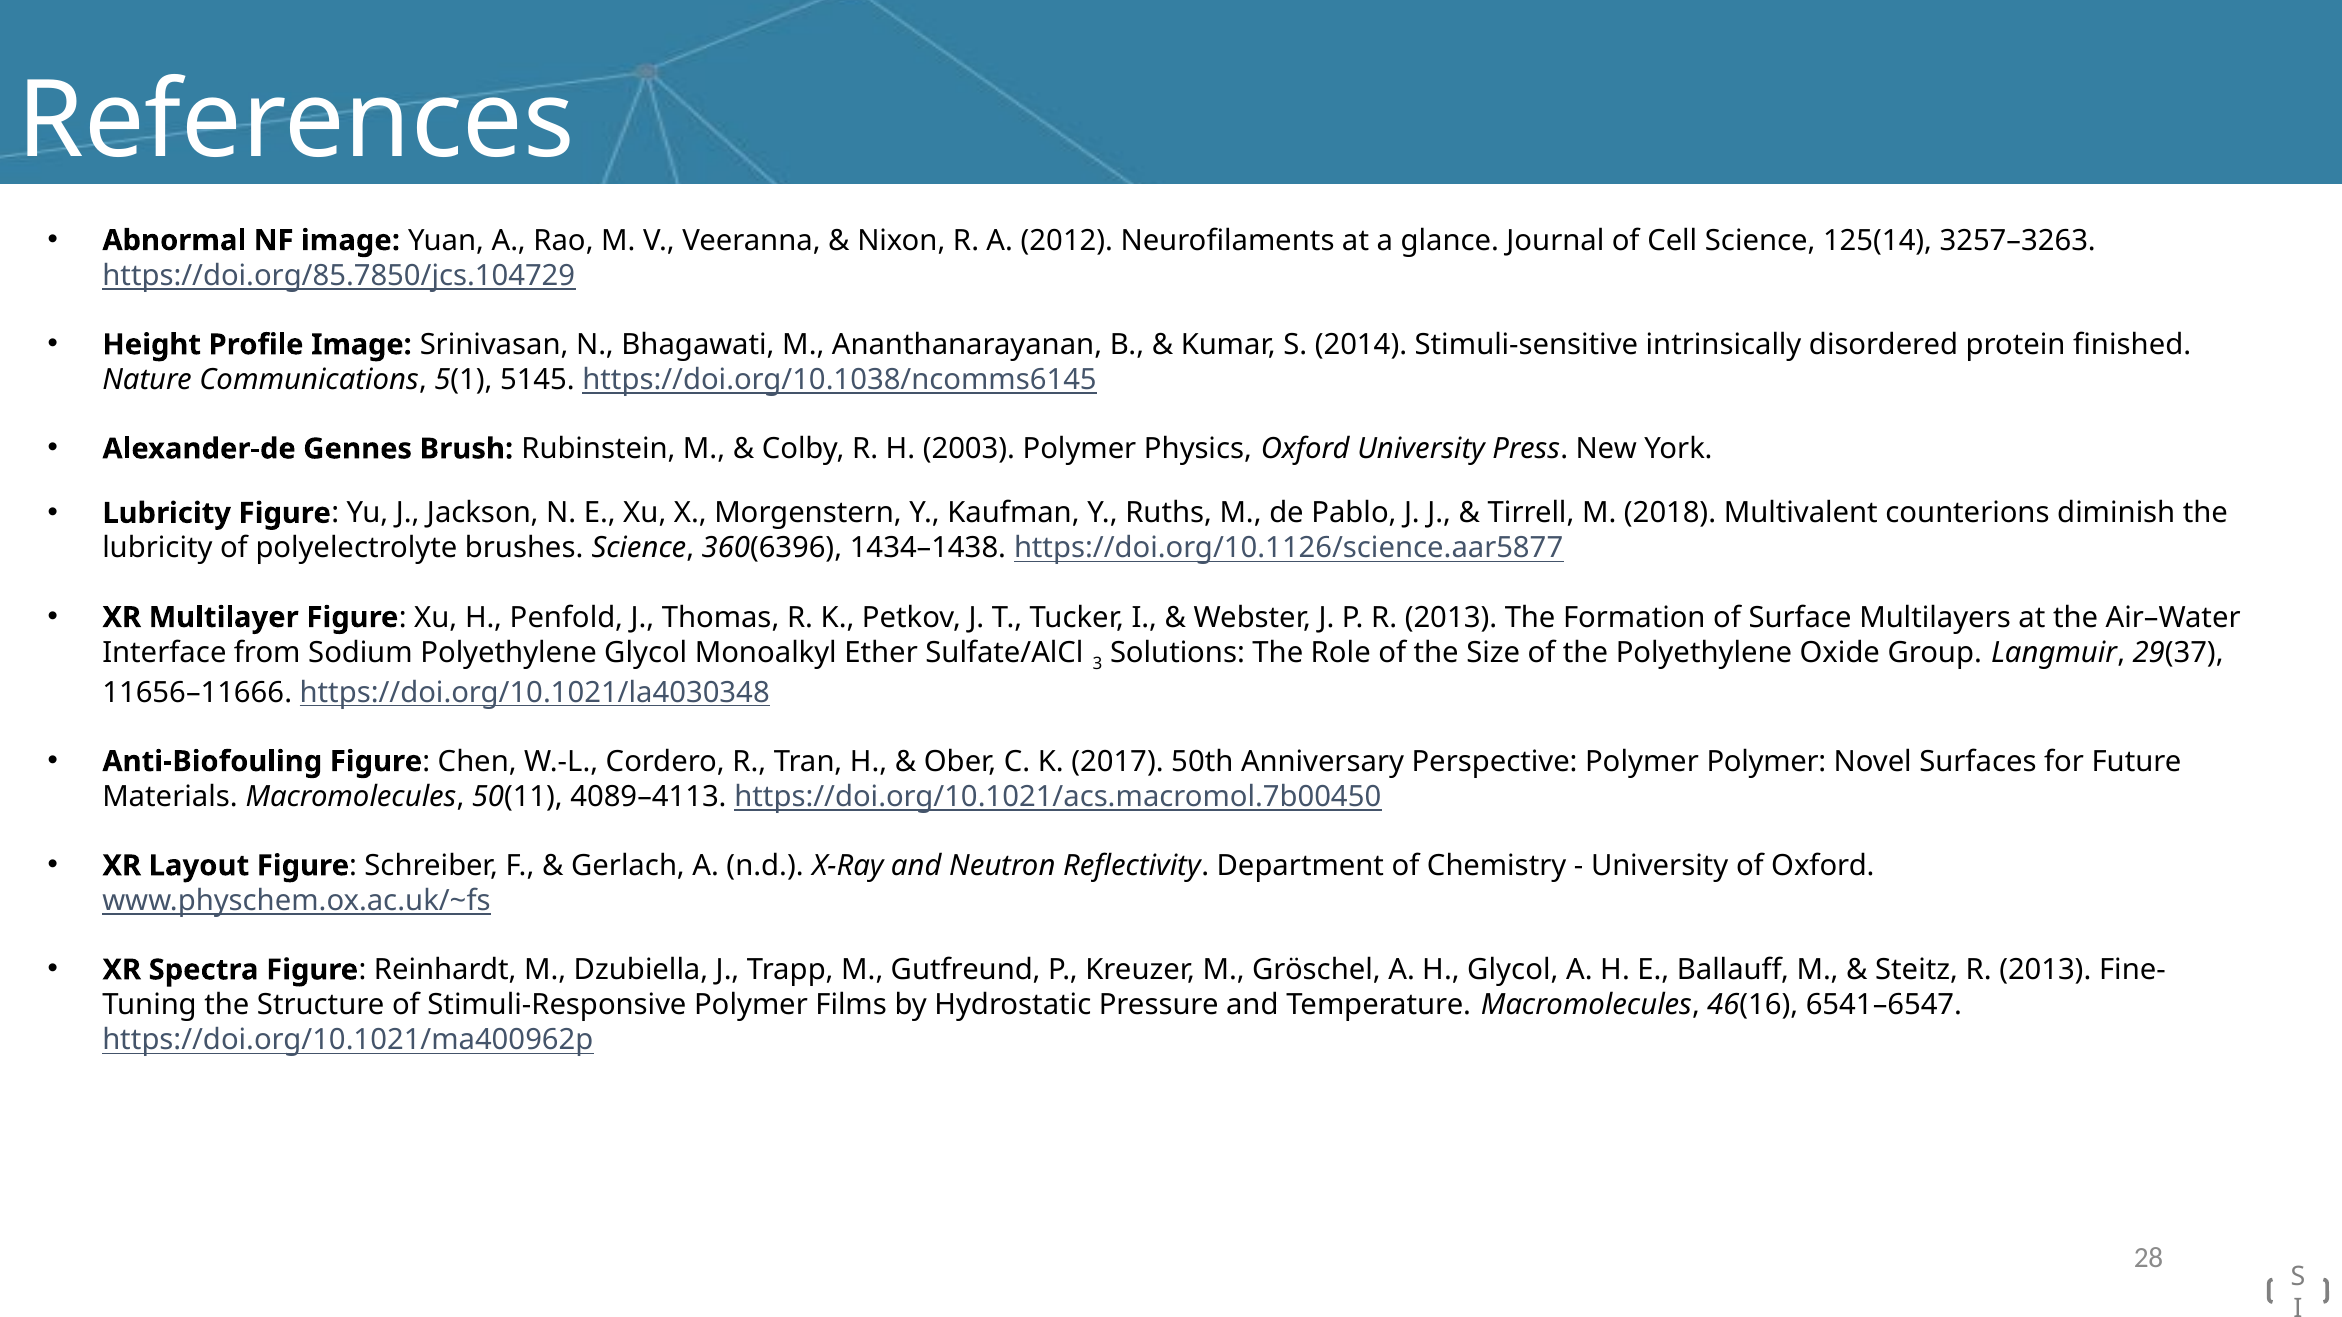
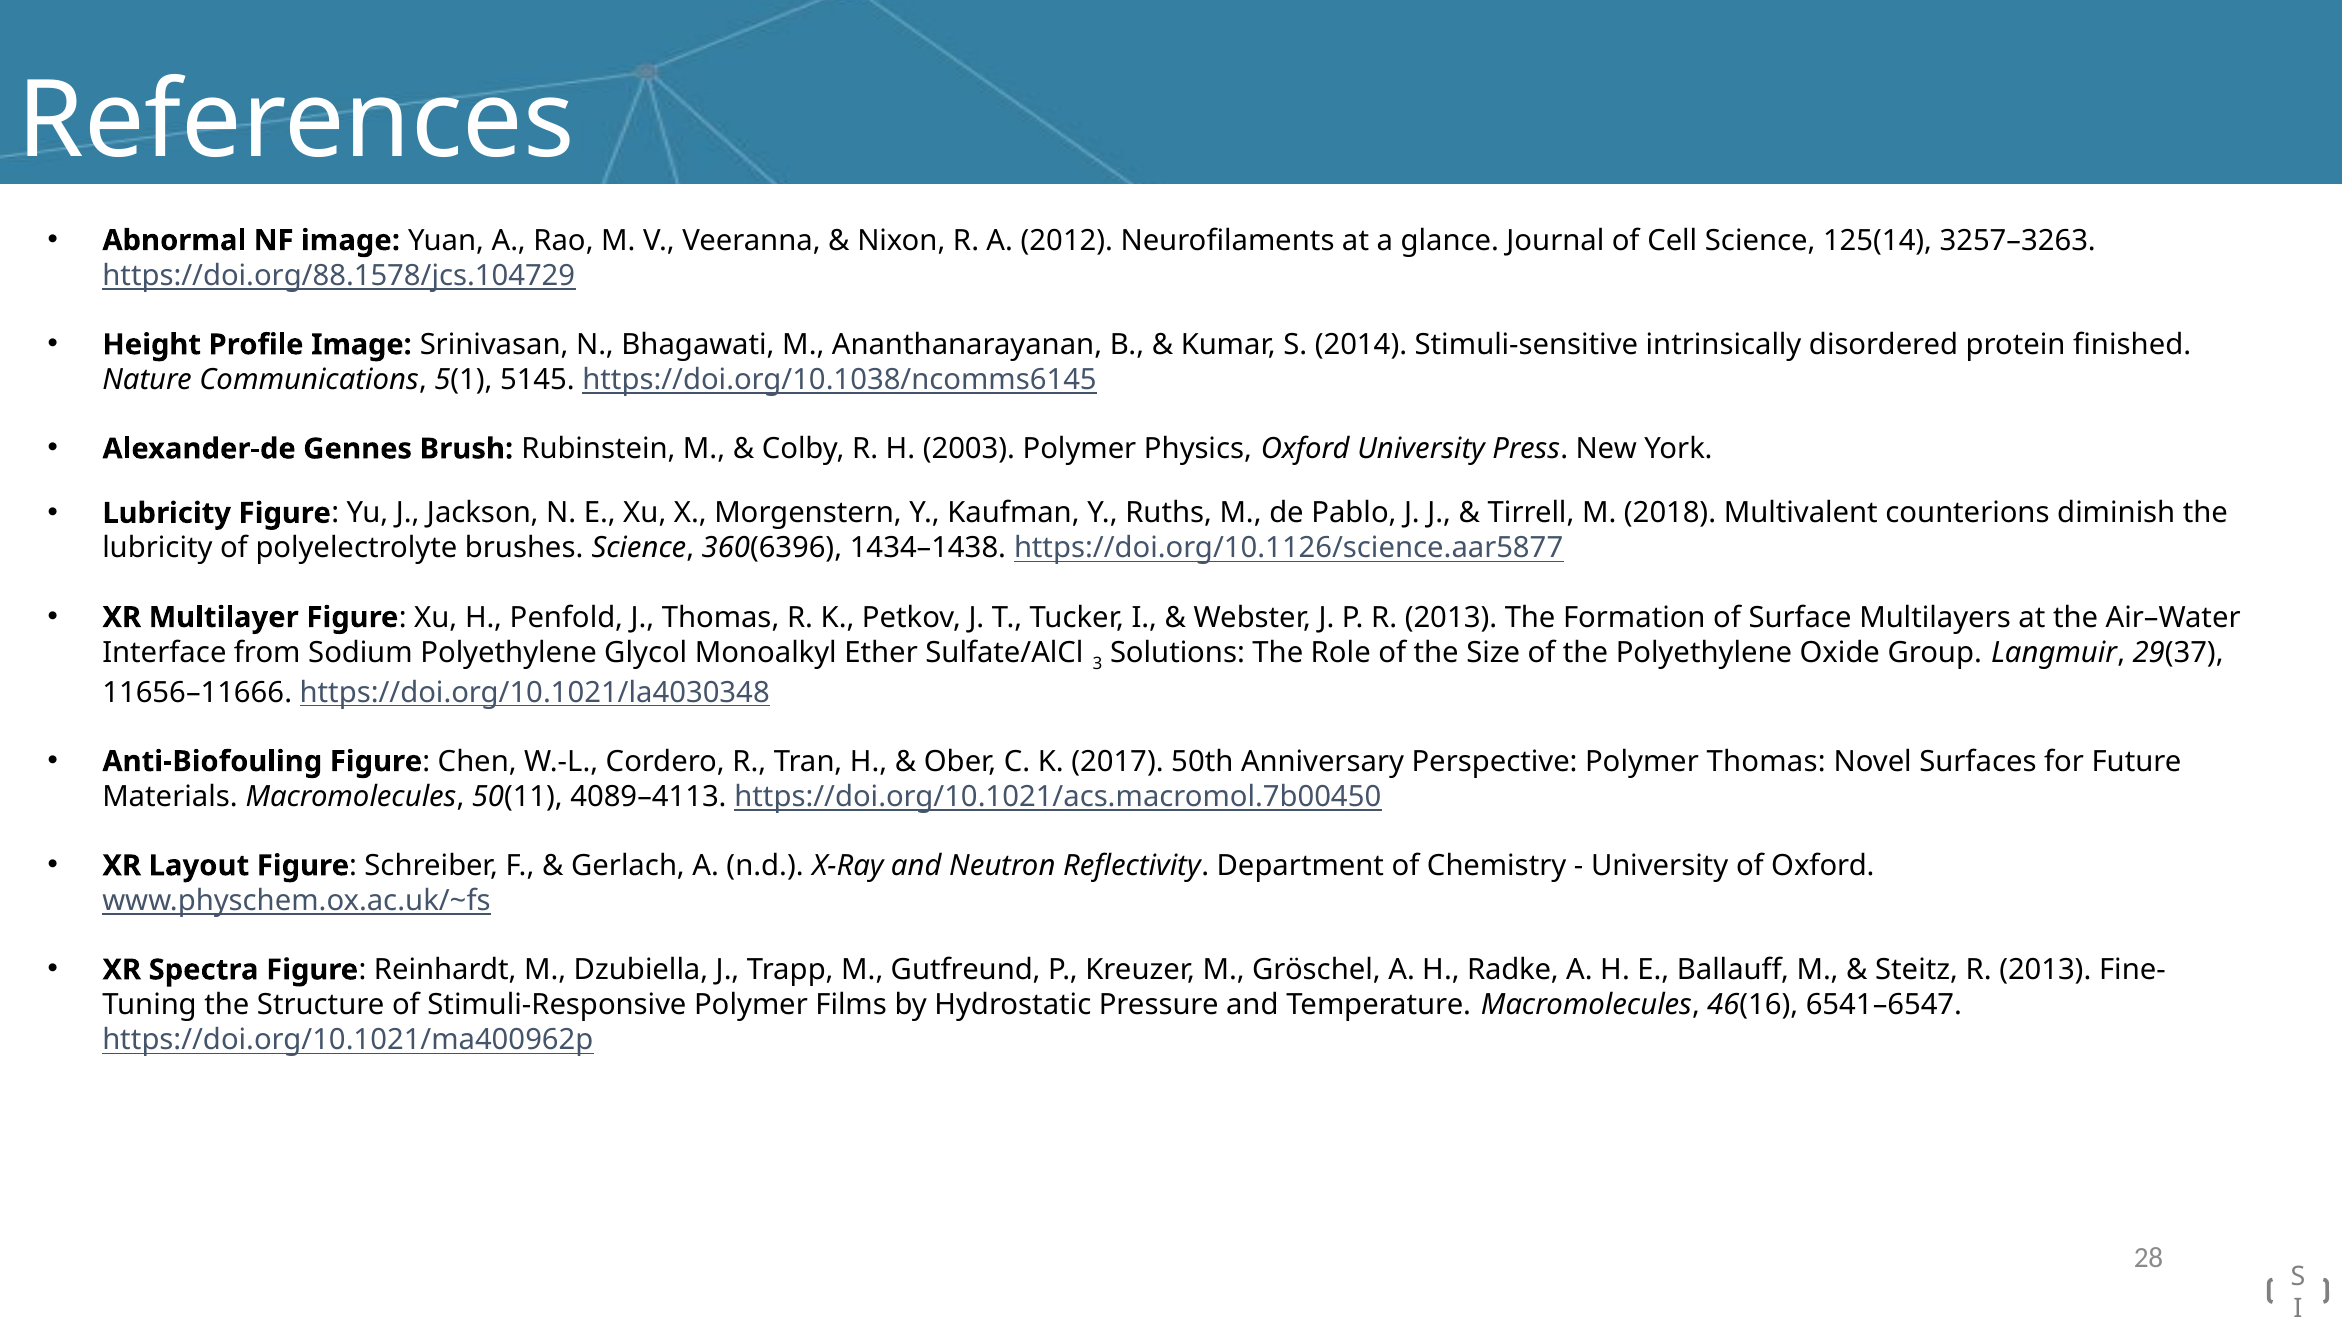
https://doi.org/85.7850/jcs.104729: https://doi.org/85.7850/jcs.104729 -> https://doi.org/88.1578/jcs.104729
Polymer Polymer: Polymer -> Thomas
H Glycol: Glycol -> Radke
